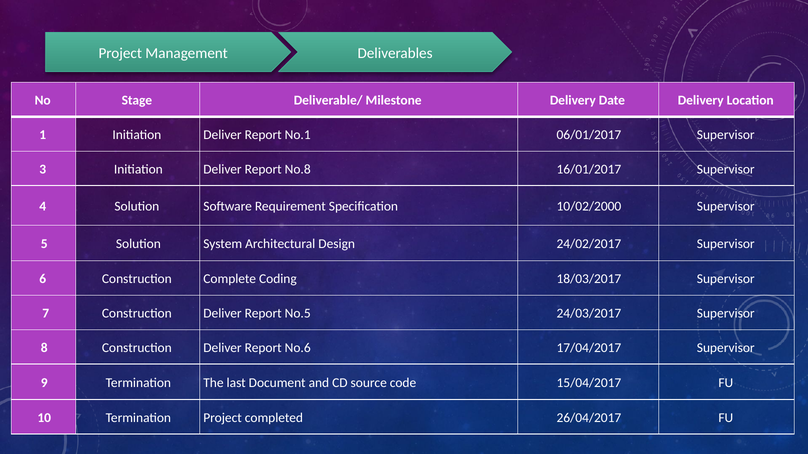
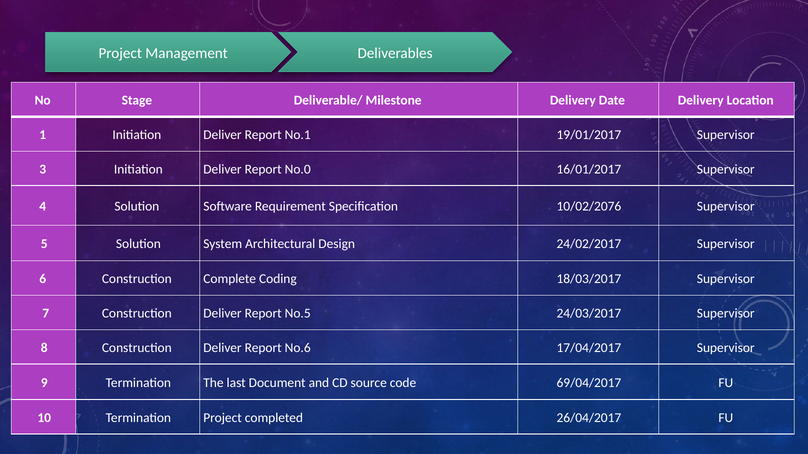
06/01/2017: 06/01/2017 -> 19/01/2017
No.8: No.8 -> No.0
10/02/2000: 10/02/2000 -> 10/02/2076
15/04/2017: 15/04/2017 -> 69/04/2017
